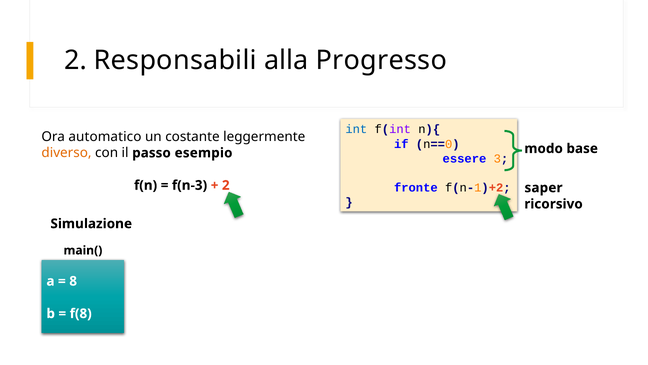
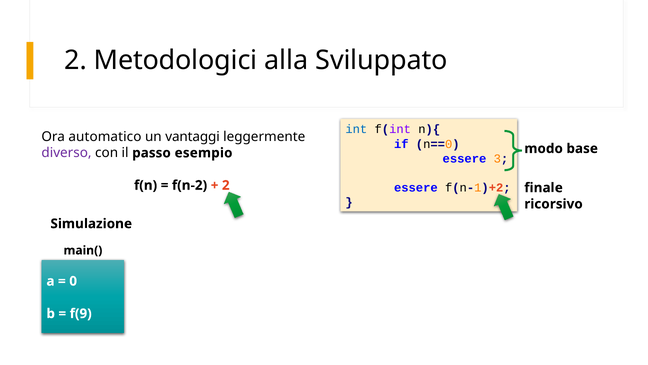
Responsabili: Responsabili -> Metodologici
Progresso: Progresso -> Sviluppato
costante: costante -> vantaggi
diverso colour: orange -> purple
f(n-3: f(n-3 -> f(n-2
fronte at (416, 188): fronte -> essere
saper: saper -> finale
8: 8 -> 0
f(8: f(8 -> f(9
